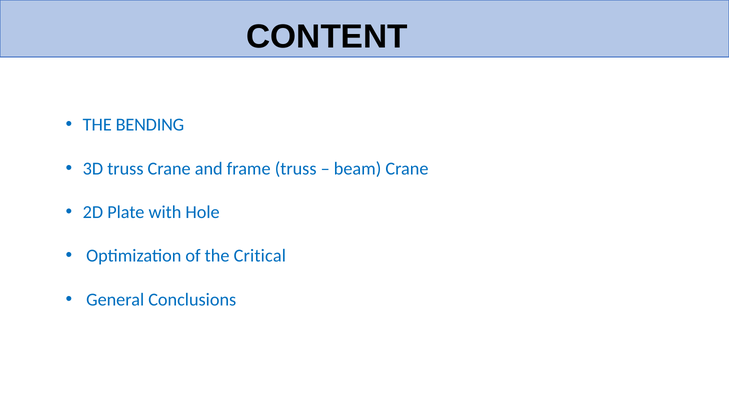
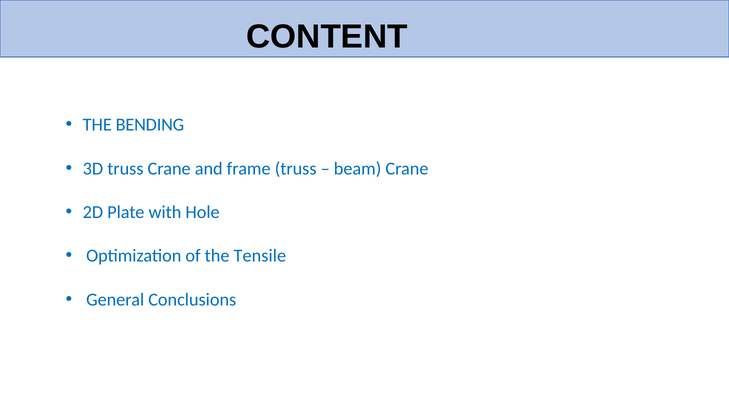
Critical: Critical -> Tensile
